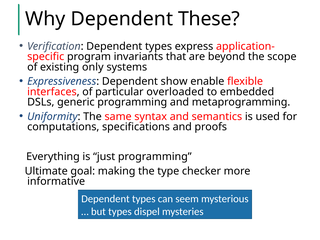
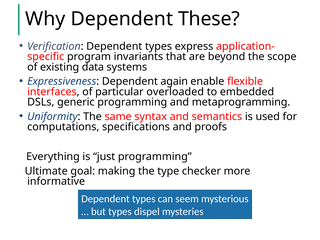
only: only -> data
show: show -> again
